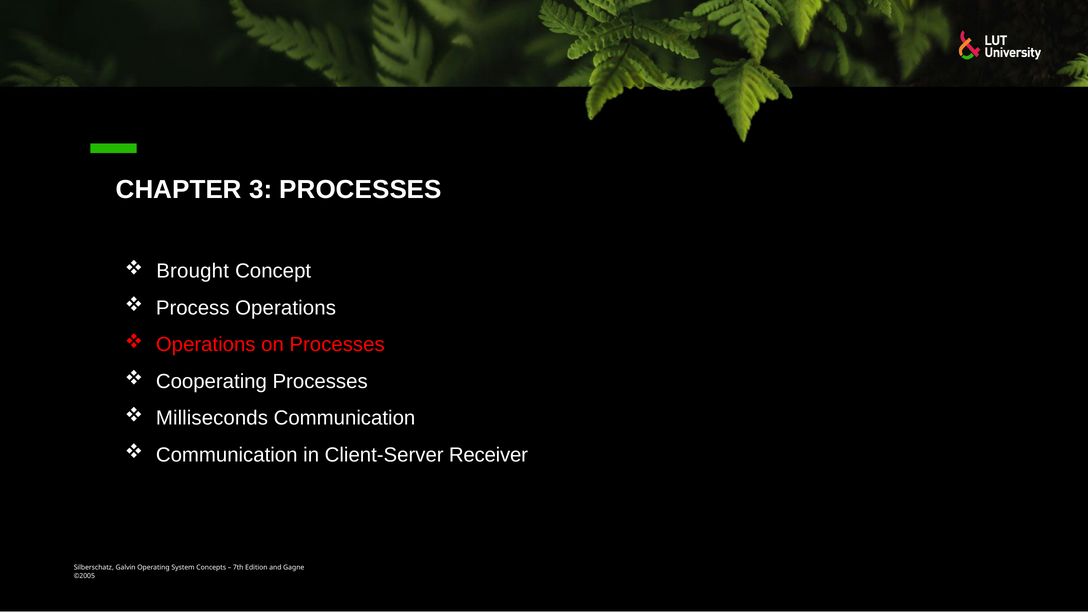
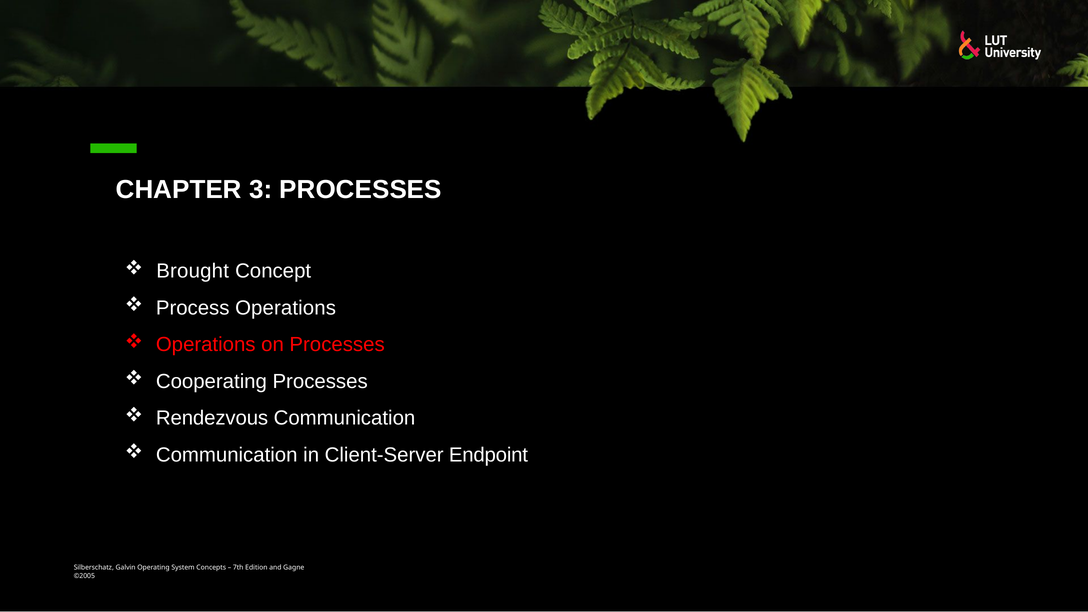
Milliseconds: Milliseconds -> Rendezvous
Receiver: Receiver -> Endpoint
